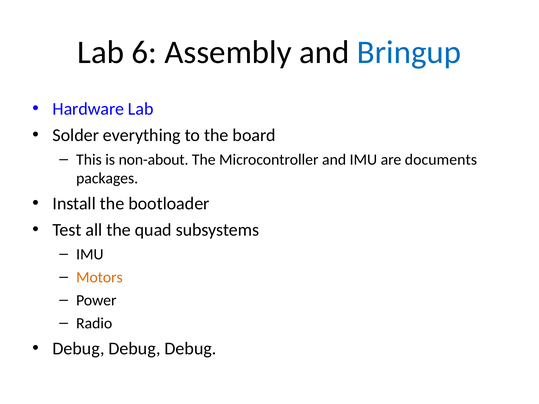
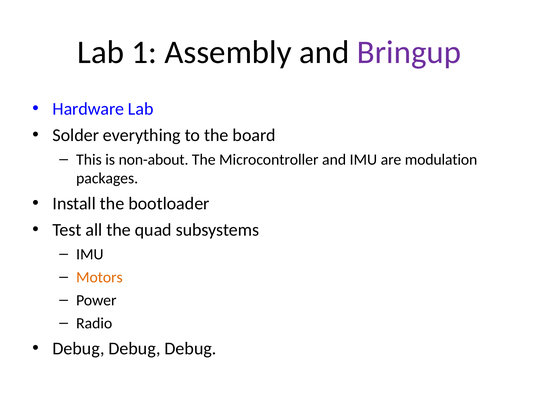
6: 6 -> 1
Bringup colour: blue -> purple
documents: documents -> modulation
